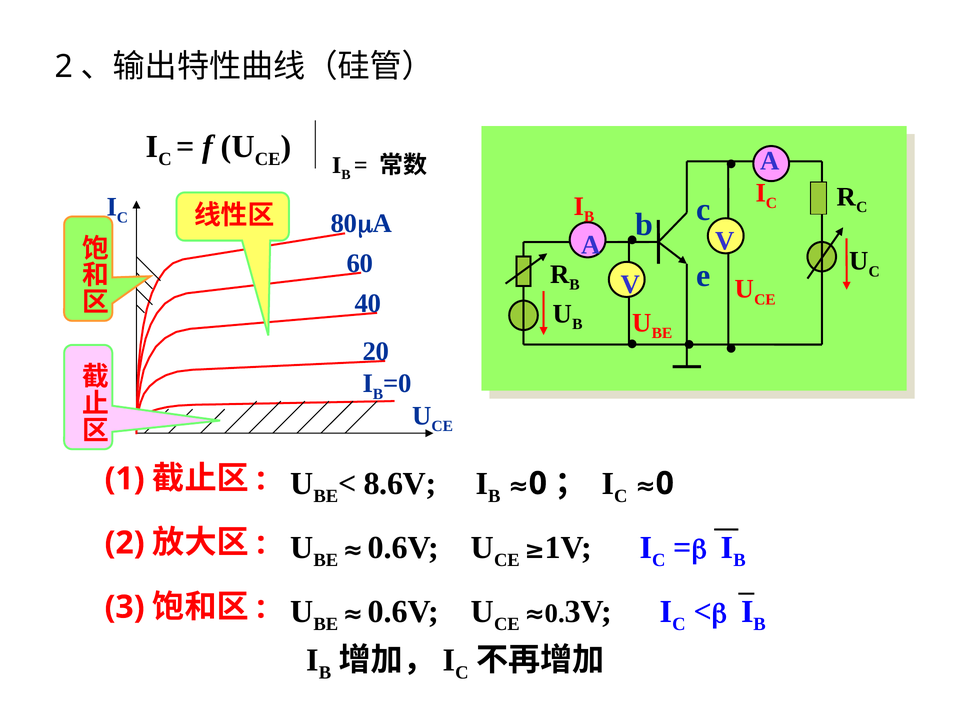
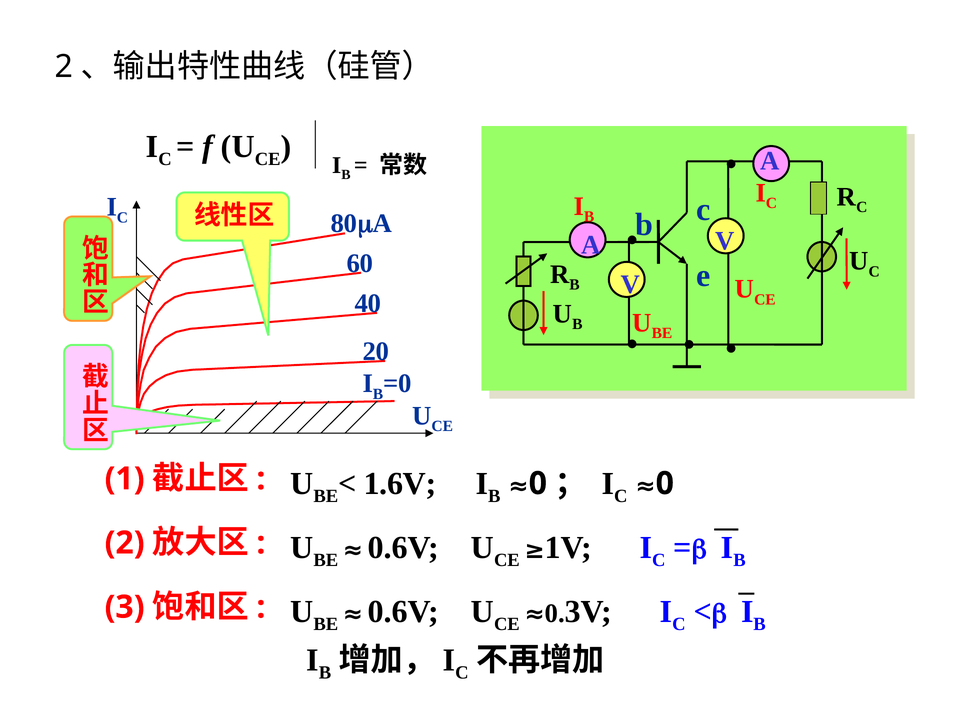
8.6V: 8.6V -> 1.6V
